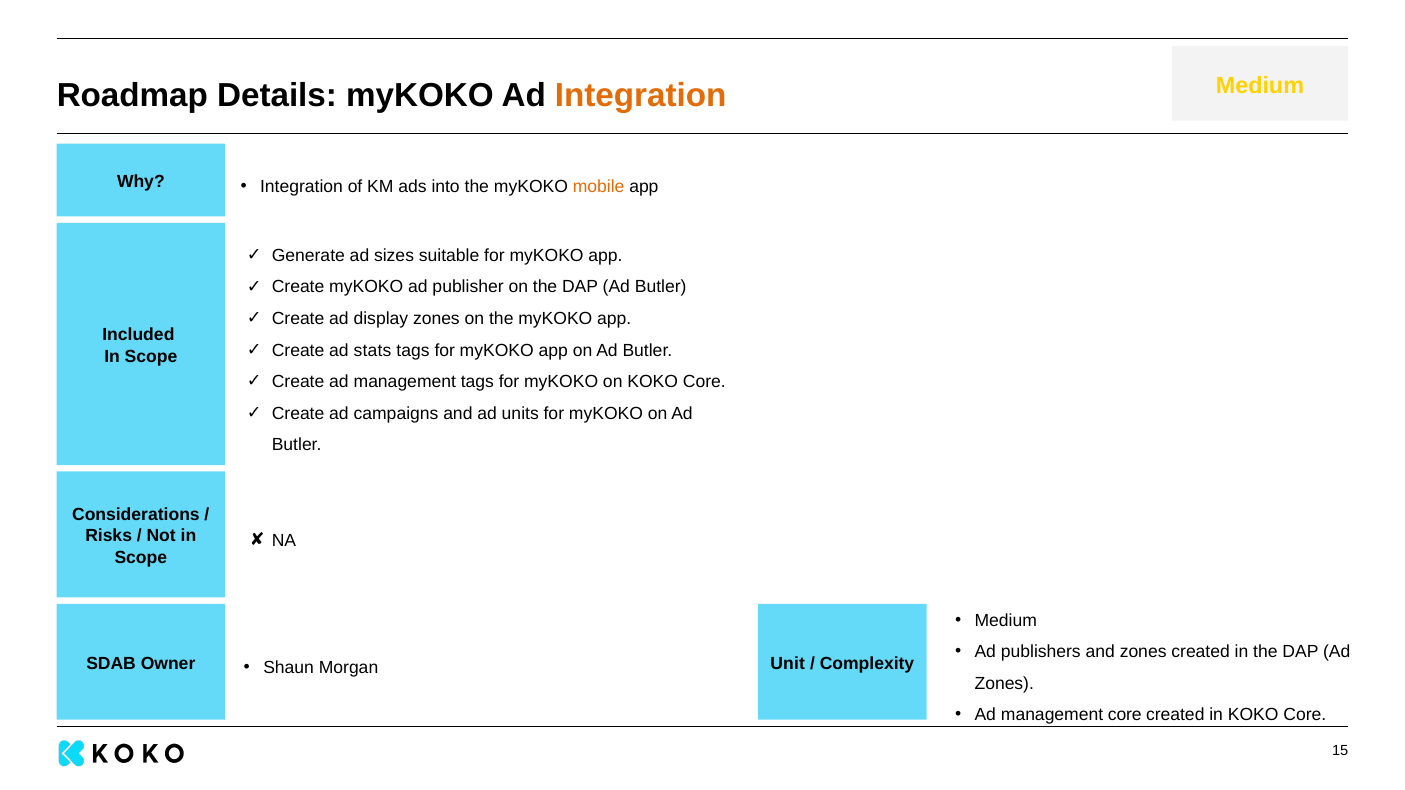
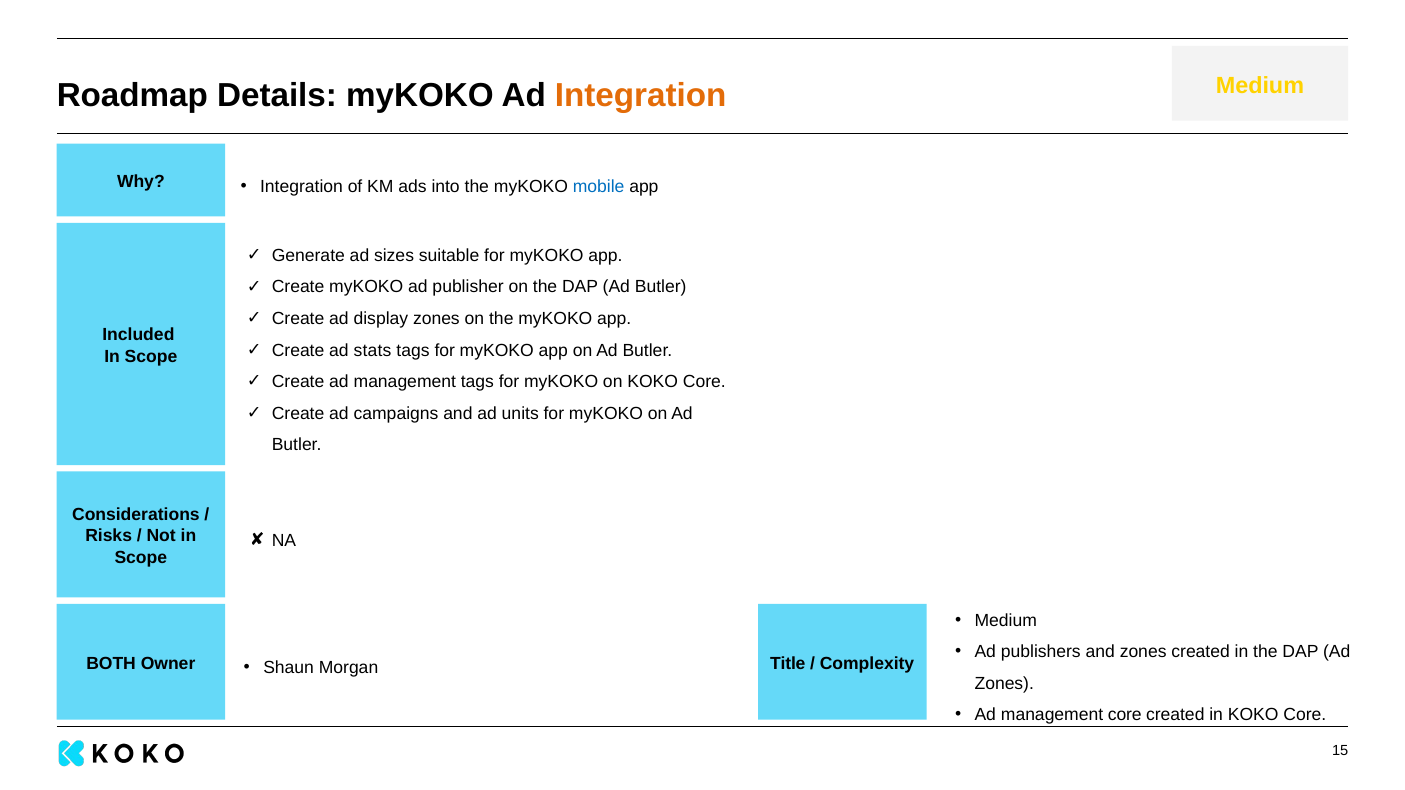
mobile colour: orange -> blue
SDAB: SDAB -> BOTH
Unit: Unit -> Title
